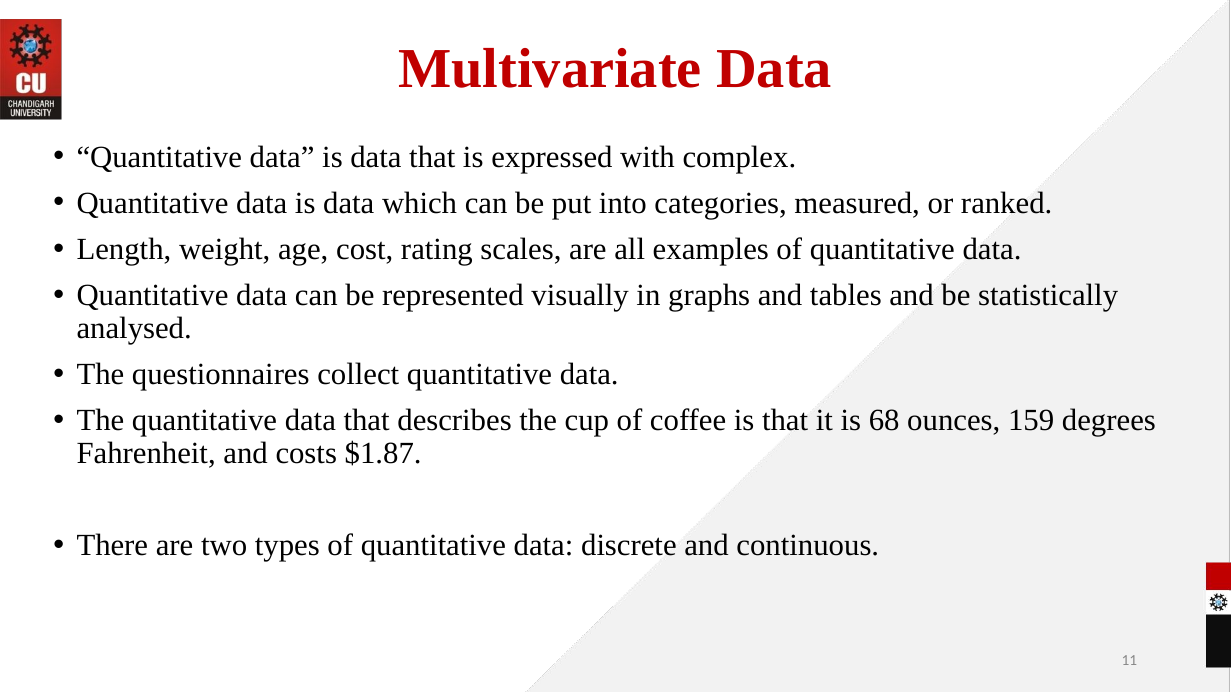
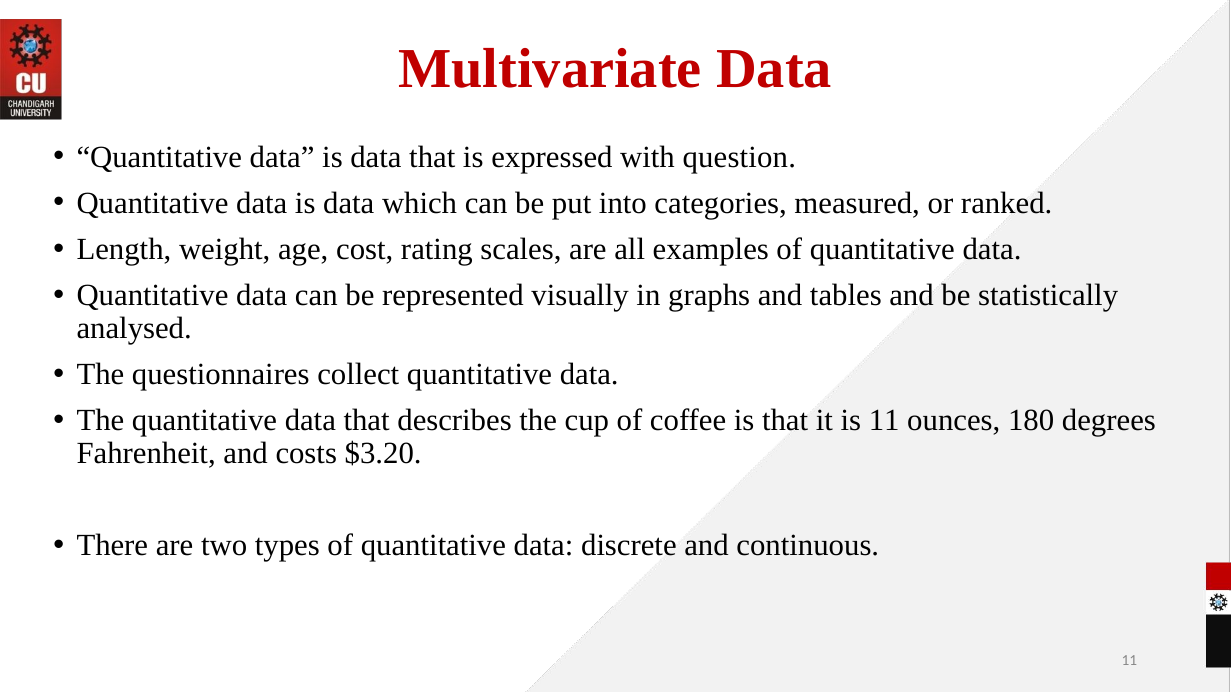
complex: complex -> question
is 68: 68 -> 11
159: 159 -> 180
$1.87: $1.87 -> $3.20
